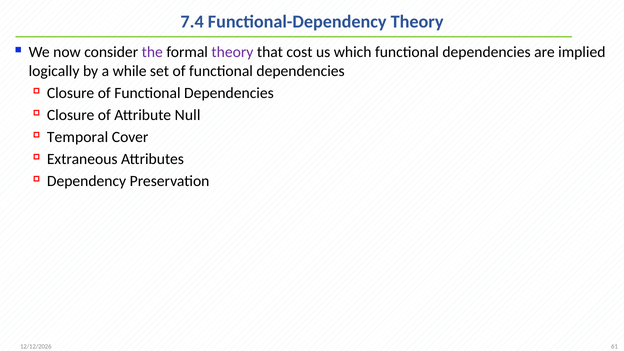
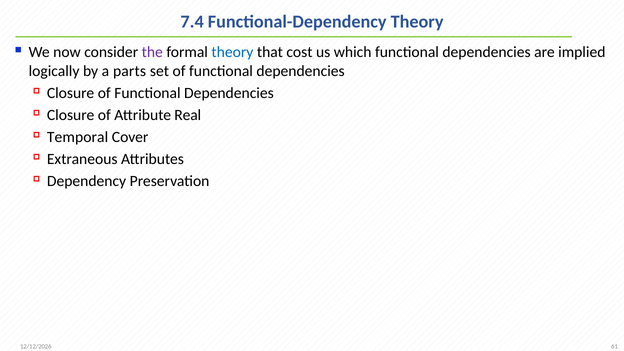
theory at (232, 52) colour: purple -> blue
while: while -> parts
Null: Null -> Real
